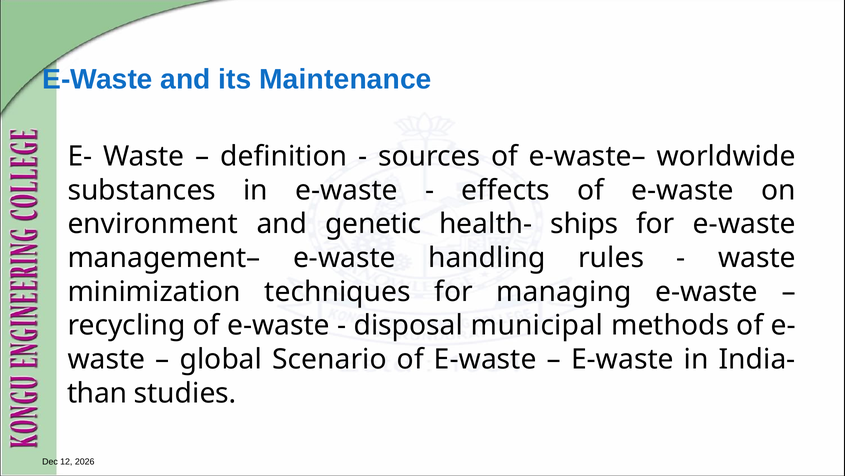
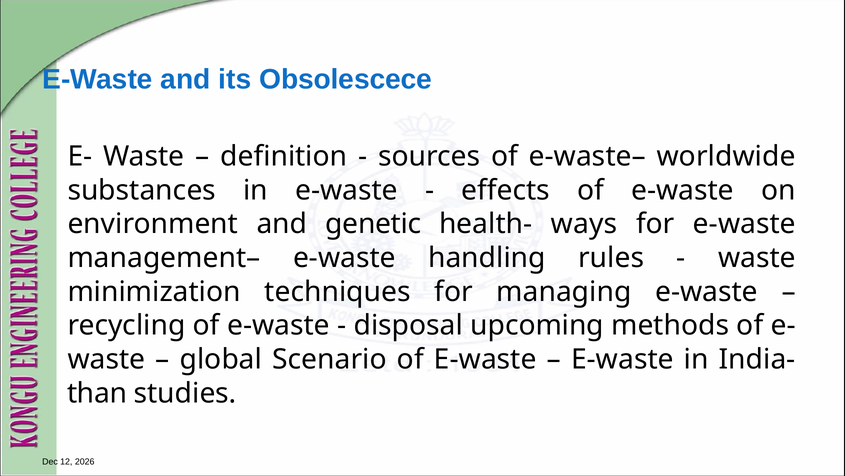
Maintenance: Maintenance -> Obsolescece
ships: ships -> ways
municipal: municipal -> upcoming
